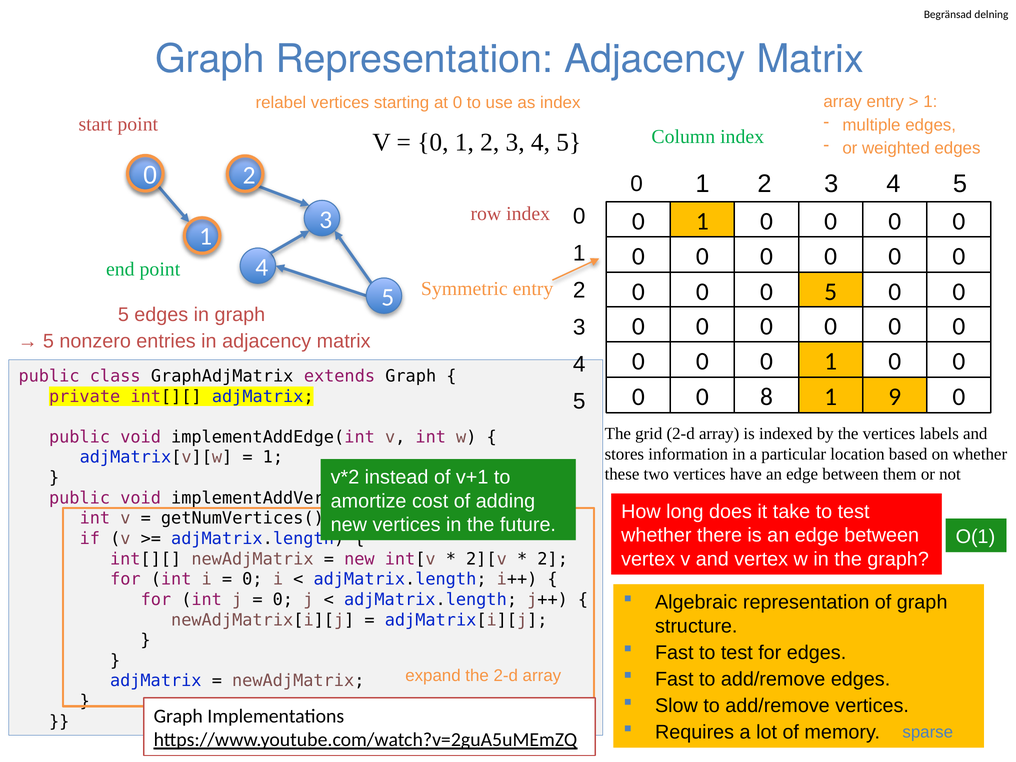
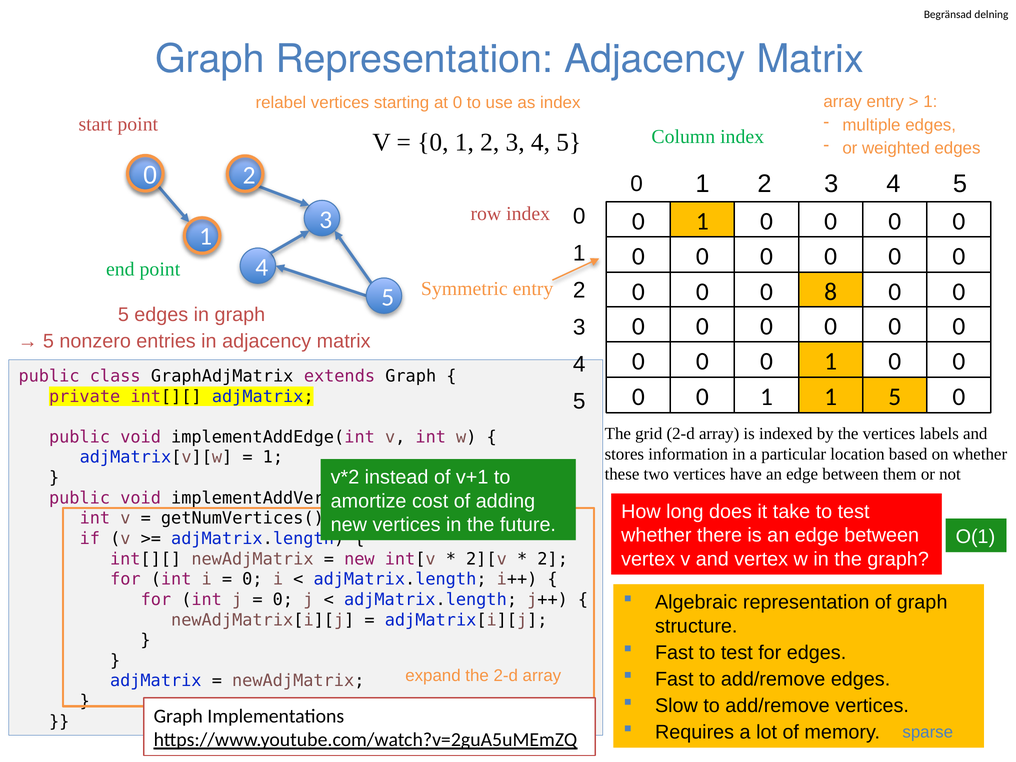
0 5: 5 -> 8
8 at (767, 397): 8 -> 1
1 9: 9 -> 5
